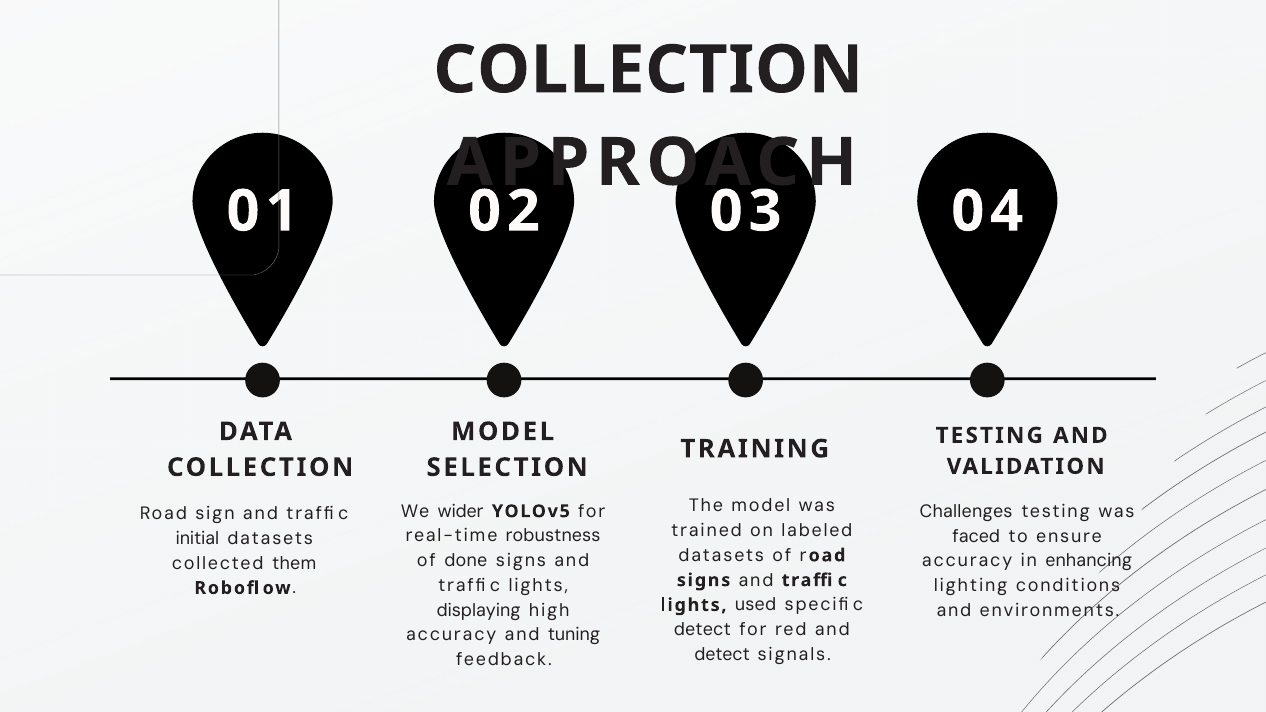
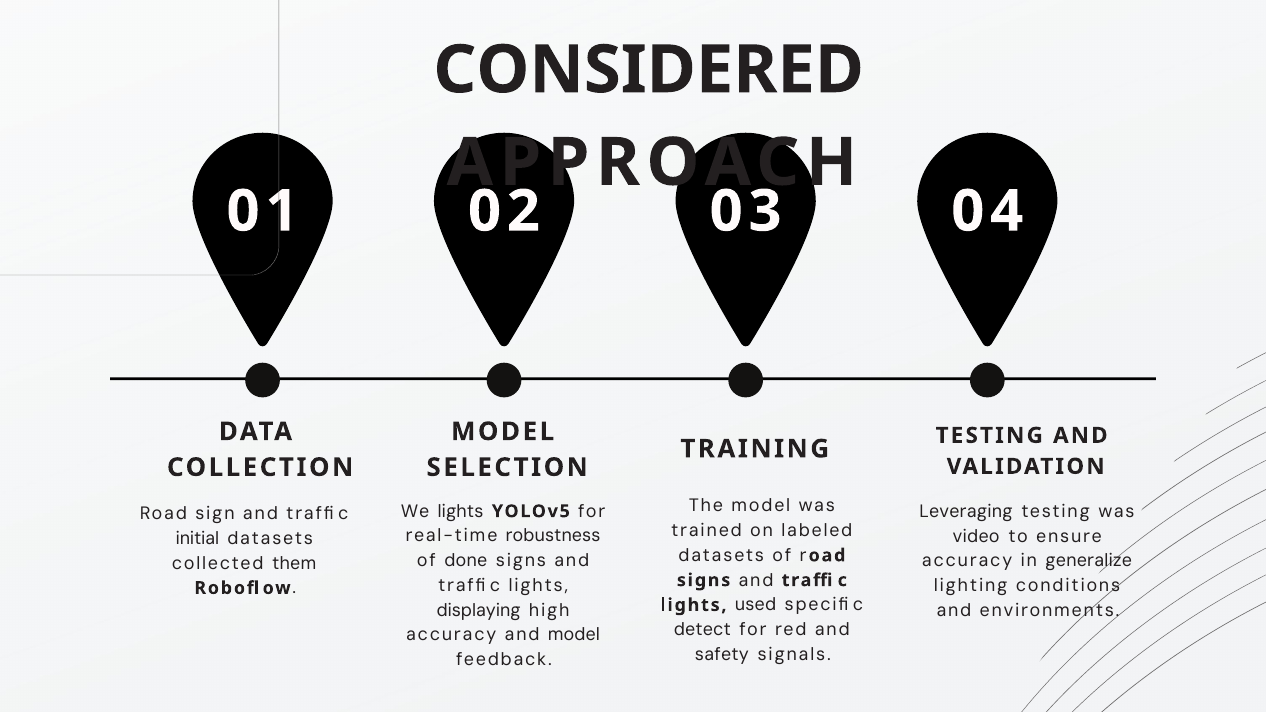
COLLECTION at (648, 70): COLLECTION -> CONSIDERED
We wider: wider -> lights
Challenges: Challenges -> Leveraging
faced: faced -> video
enhancing: enhancing -> generalize
and tuning: tuning -> model
detect at (722, 655): detect -> safety
